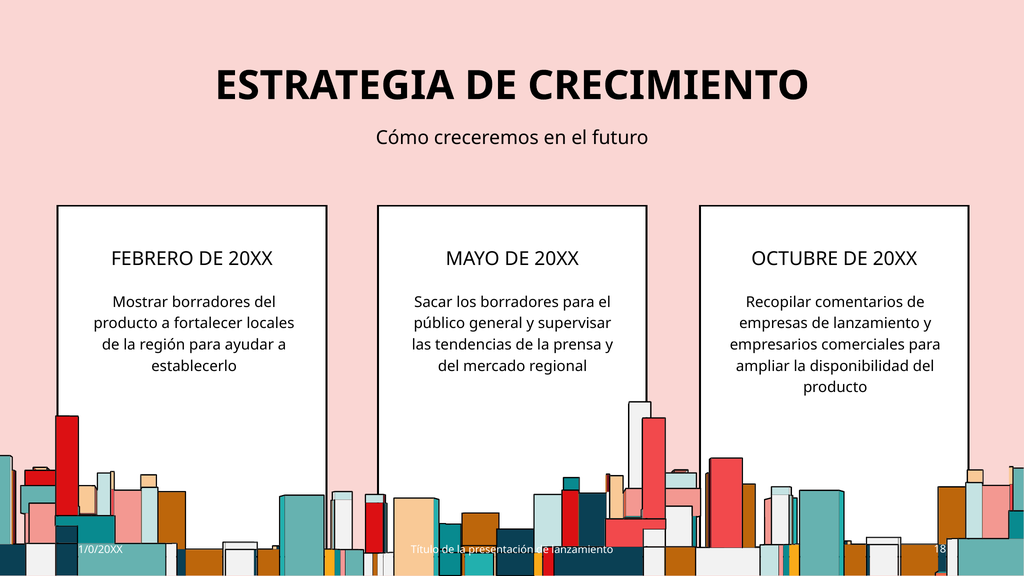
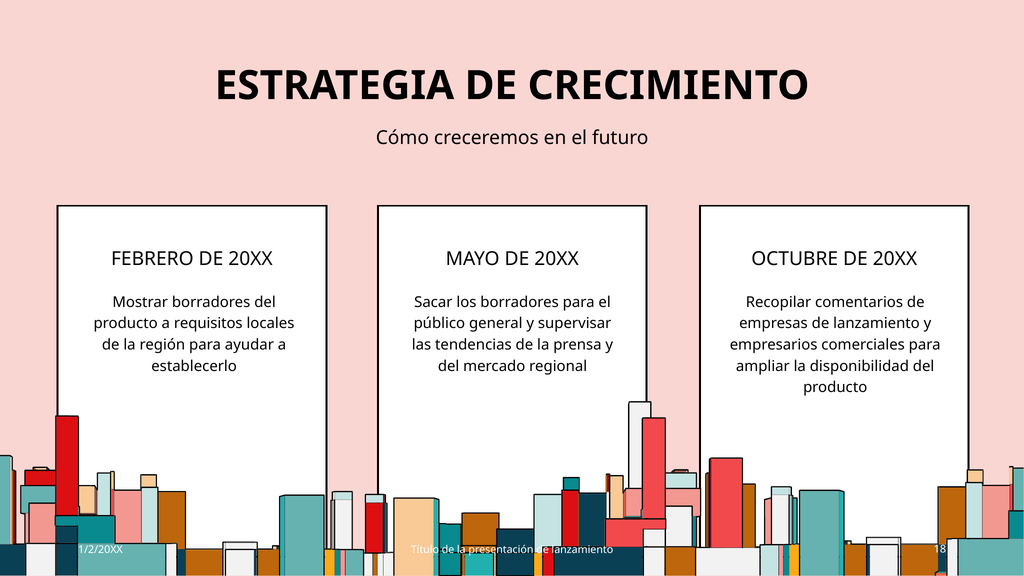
fortalecer: fortalecer -> requisitos
1/0/20XX: 1/0/20XX -> 1/2/20XX
